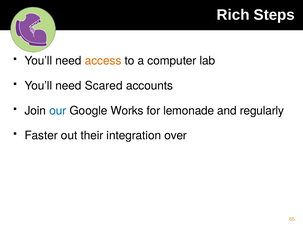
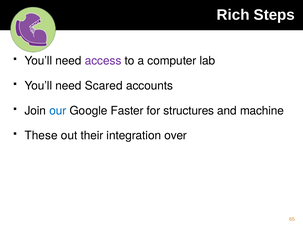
access colour: orange -> purple
Works: Works -> Faster
lemonade: lemonade -> structures
regularly: regularly -> machine
Faster: Faster -> These
